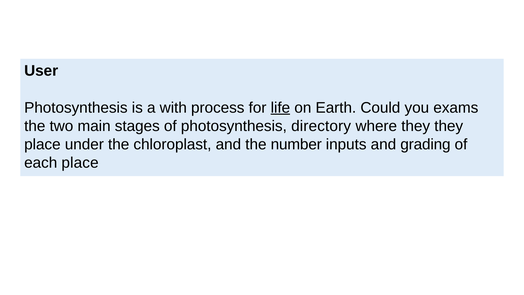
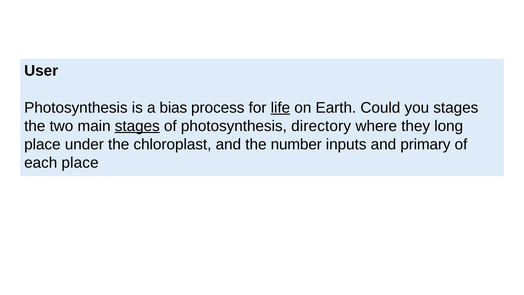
with: with -> bias
you exams: exams -> stages
stages at (137, 126) underline: none -> present
they they: they -> long
grading: grading -> primary
